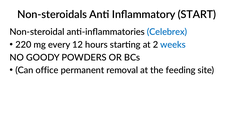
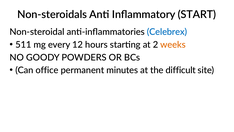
220: 220 -> 511
weeks colour: blue -> orange
removal: removal -> minutes
feeding: feeding -> difficult
